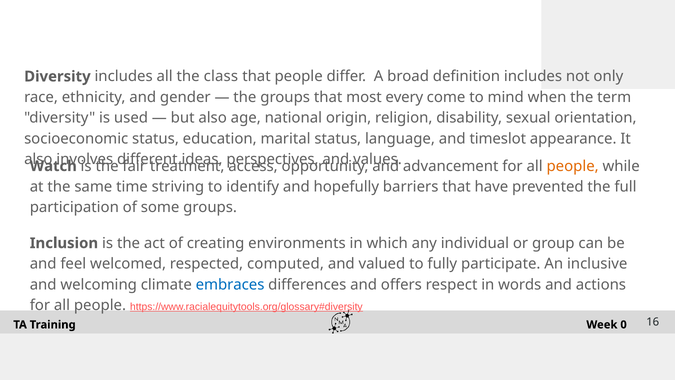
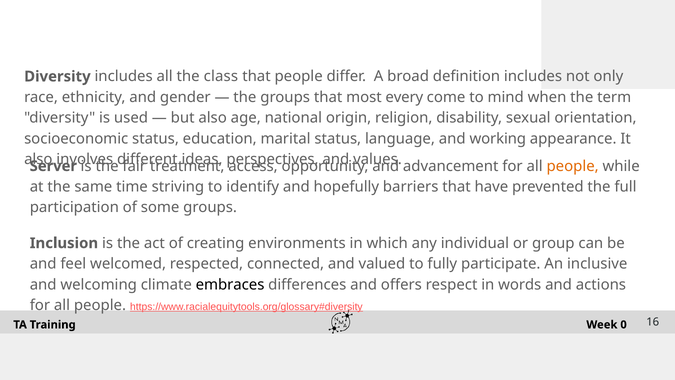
timeslot: timeslot -> working
Watch: Watch -> Server
computed: computed -> connected
embraces colour: blue -> black
